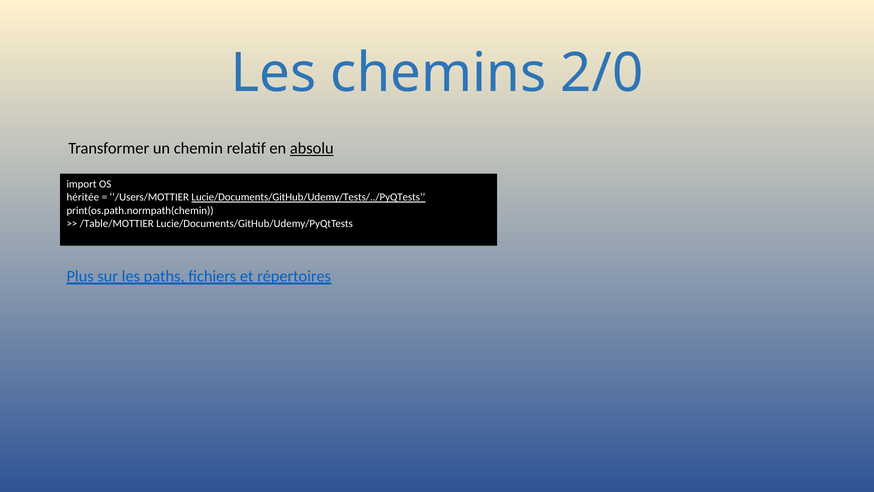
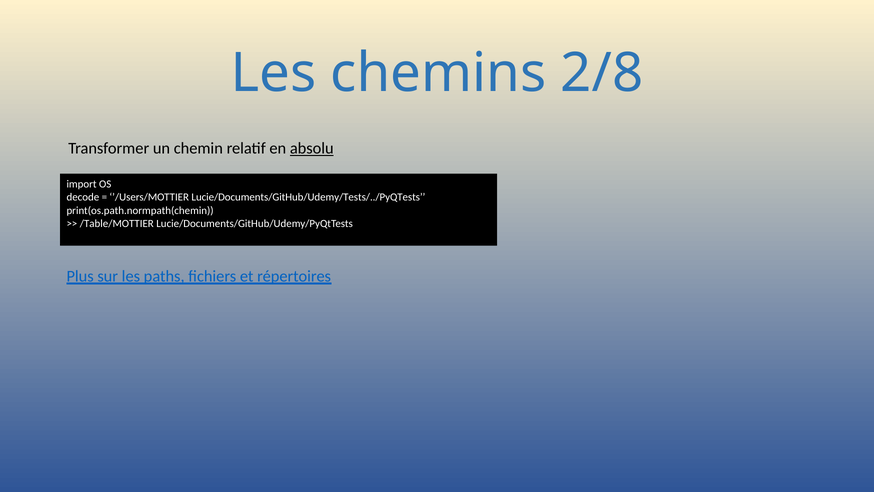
2/0: 2/0 -> 2/8
héritée: héritée -> decode
Lucie/Documents/GitHub/Udemy/Tests/../PyQTests underline: present -> none
